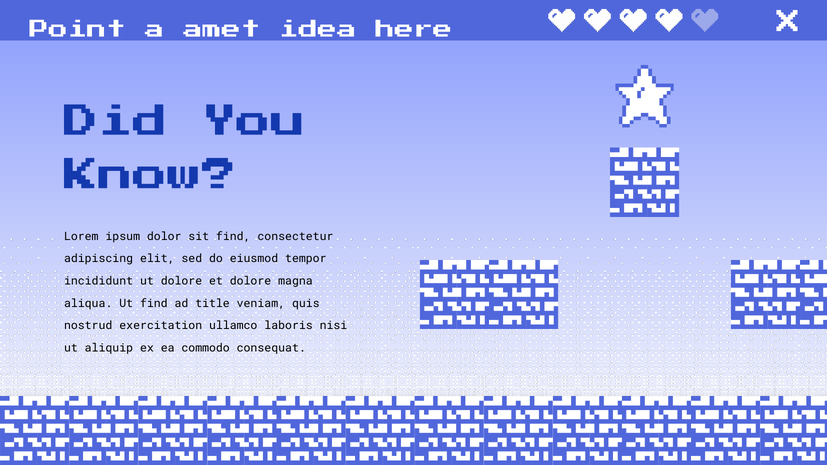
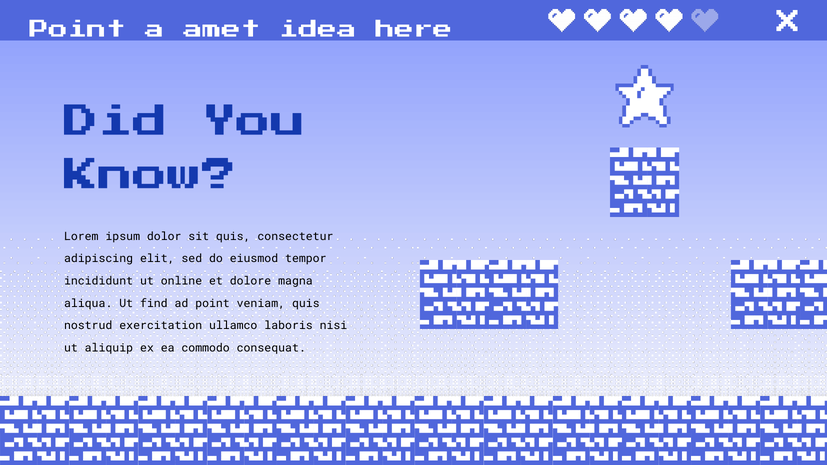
sit find: find -> quis
ut dolore: dolore -> online
ad title: title -> point
